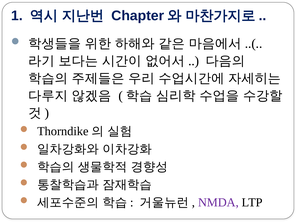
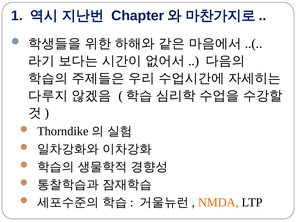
NMDA colour: purple -> orange
